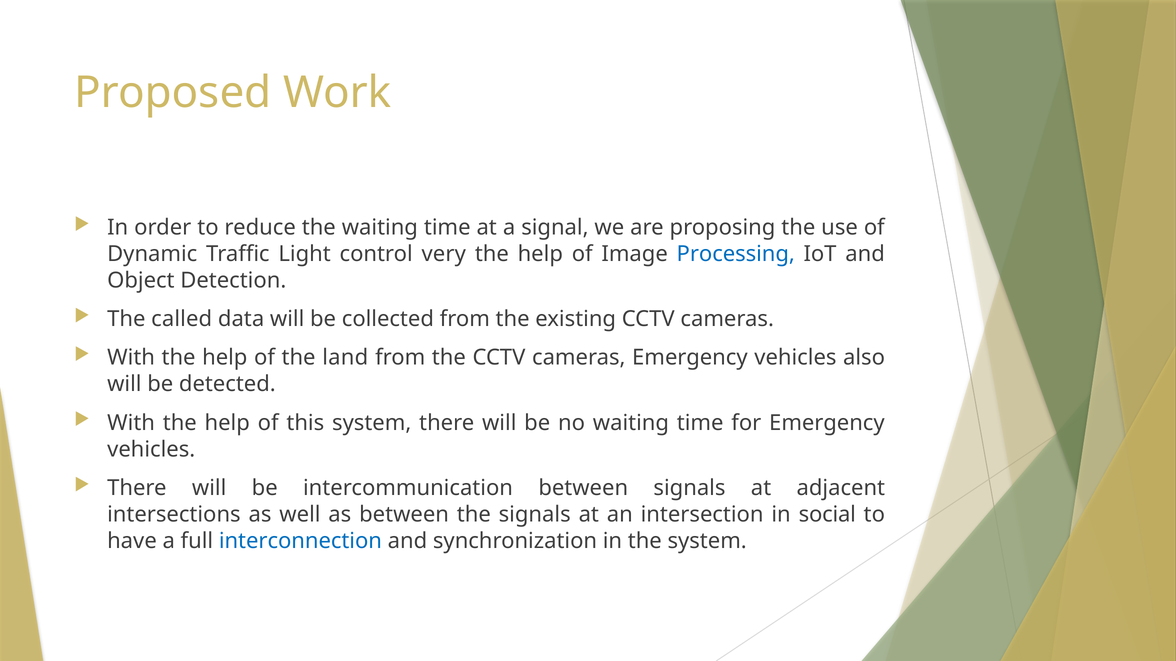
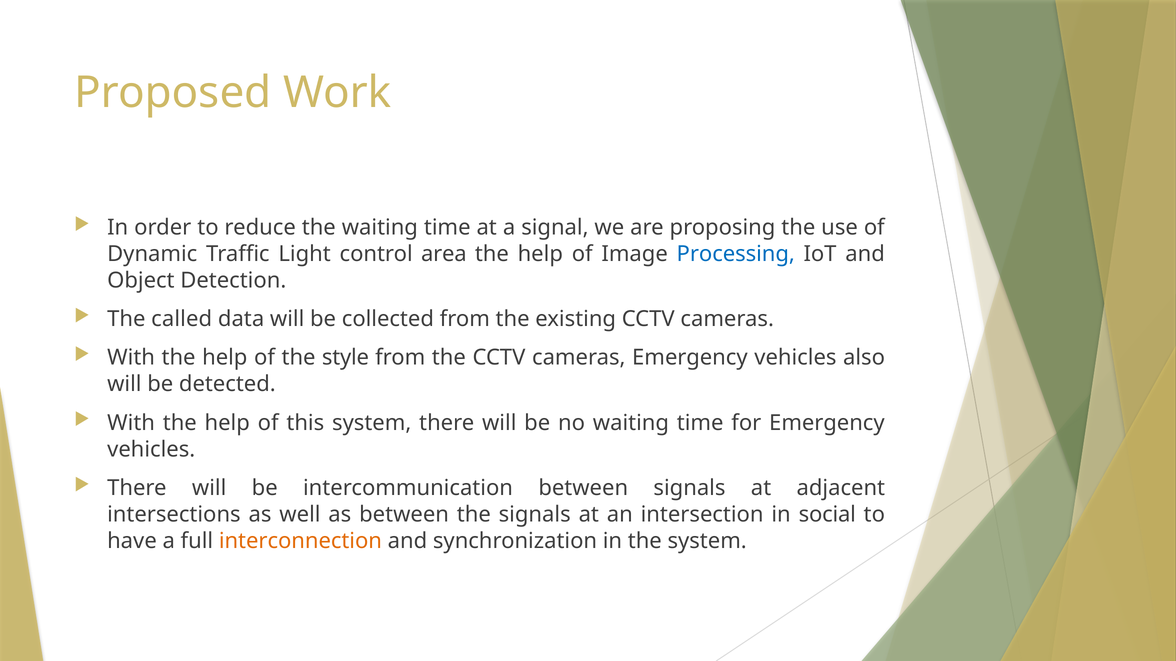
very: very -> area
land: land -> style
interconnection colour: blue -> orange
